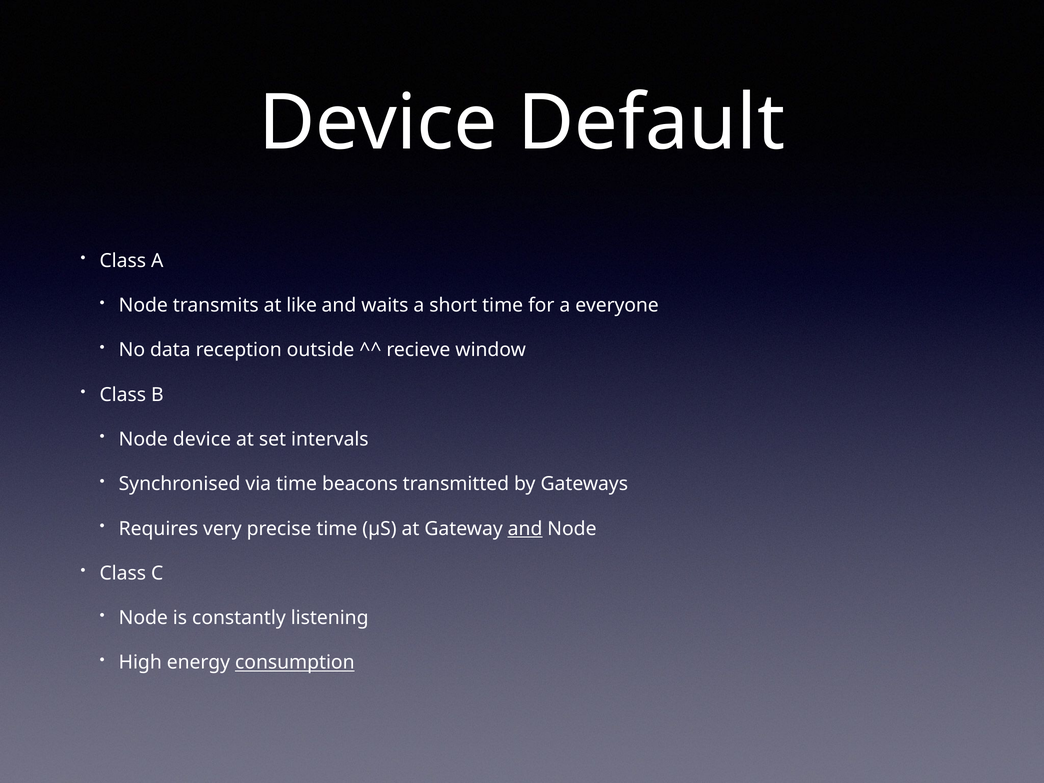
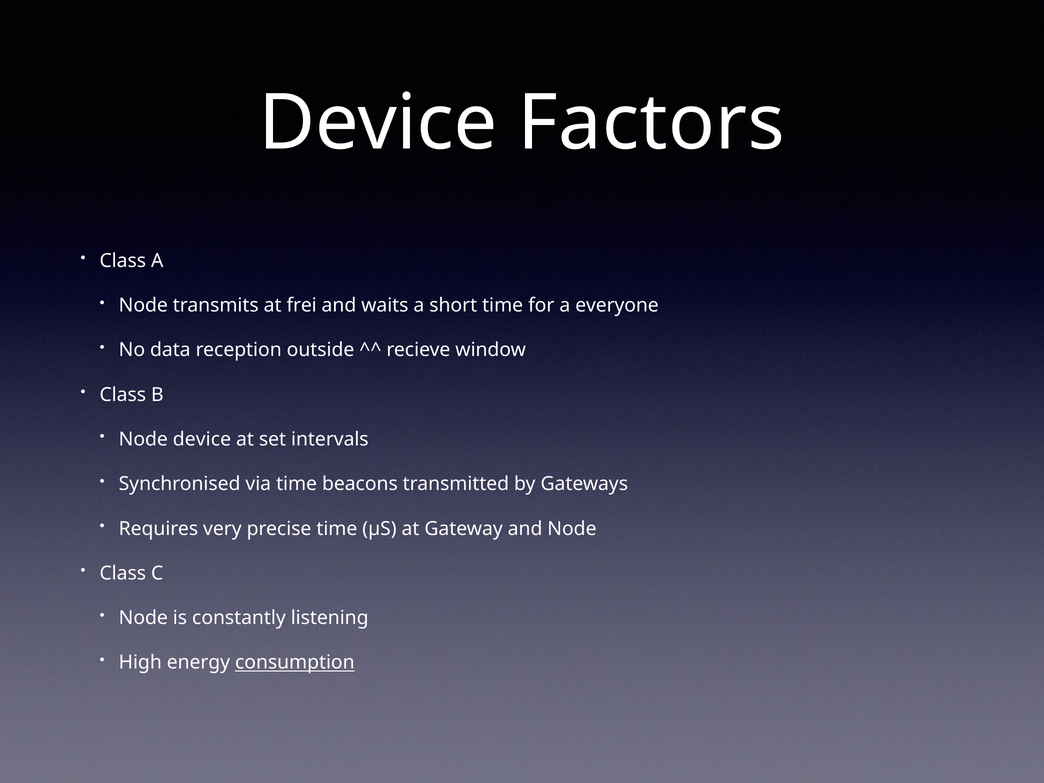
Default: Default -> Factors
like: like -> frei
and at (525, 529) underline: present -> none
